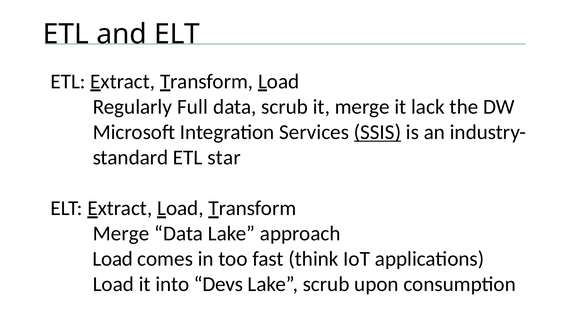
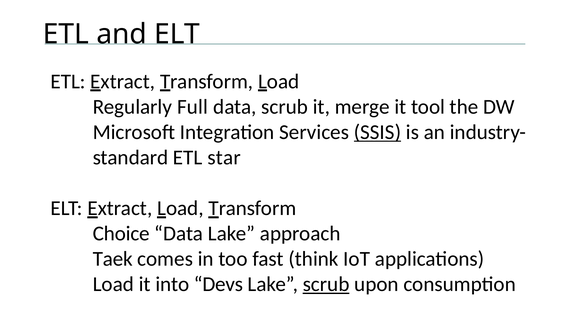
lack: lack -> tool
Merge at (121, 234): Merge -> Choice
Load at (113, 259): Load -> Taek
scrub at (326, 284) underline: none -> present
